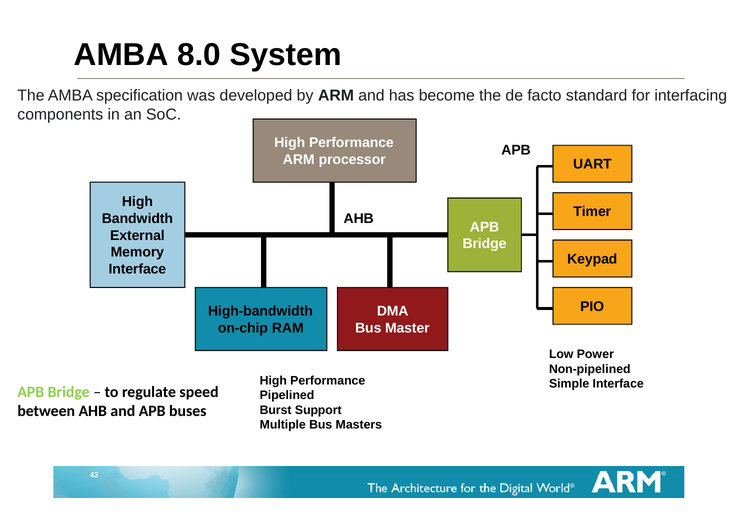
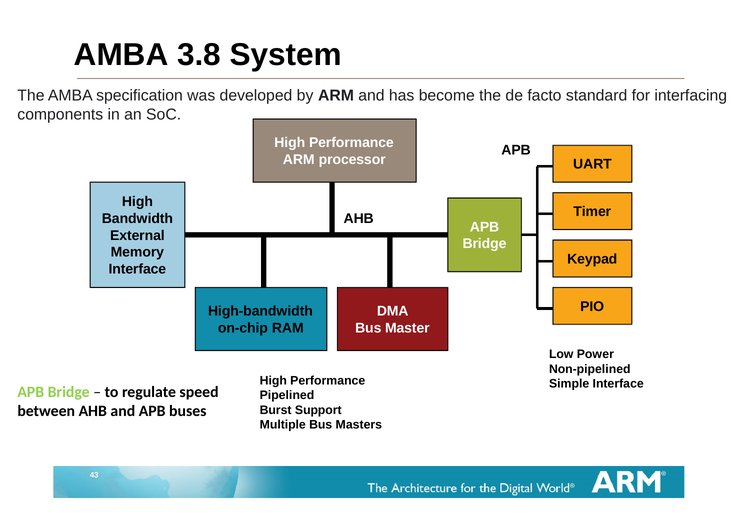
8.0: 8.0 -> 3.8
